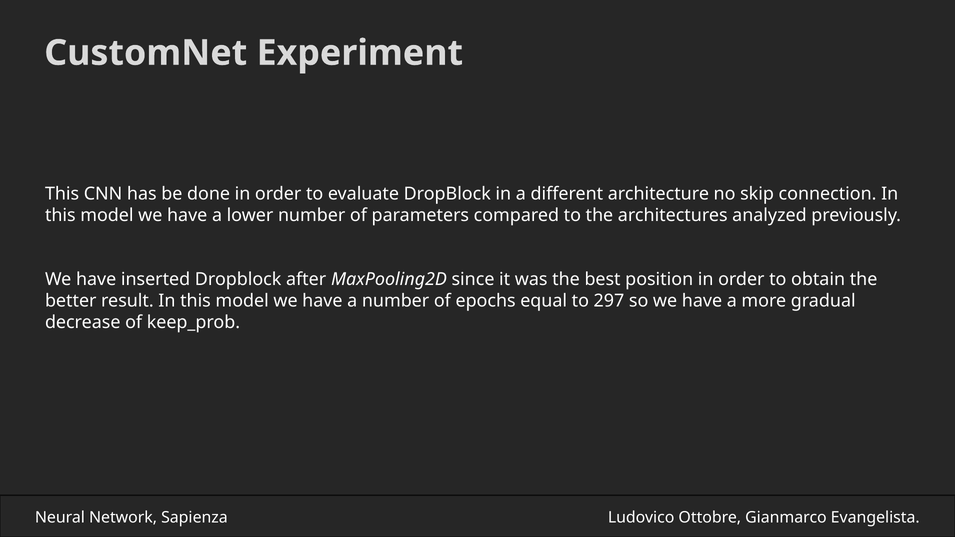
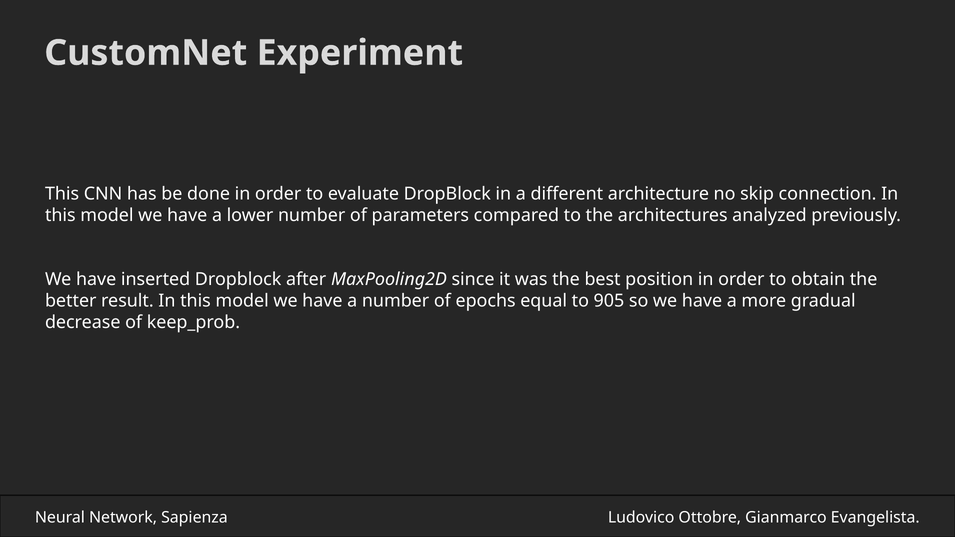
297: 297 -> 905
